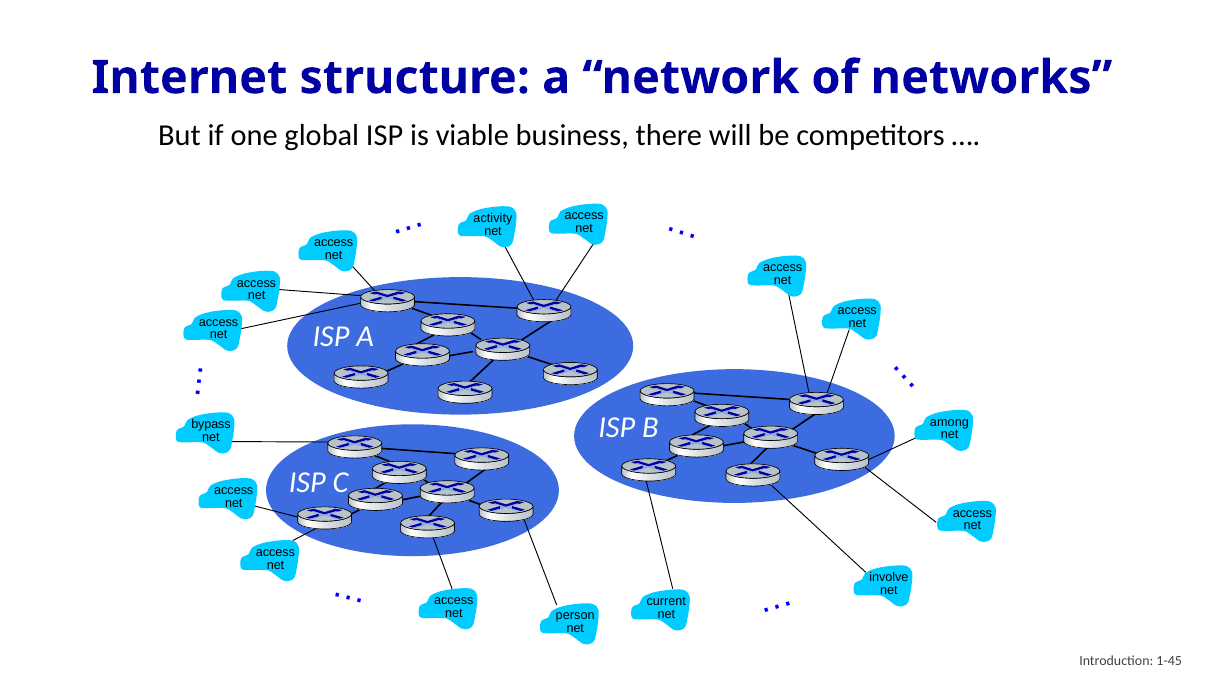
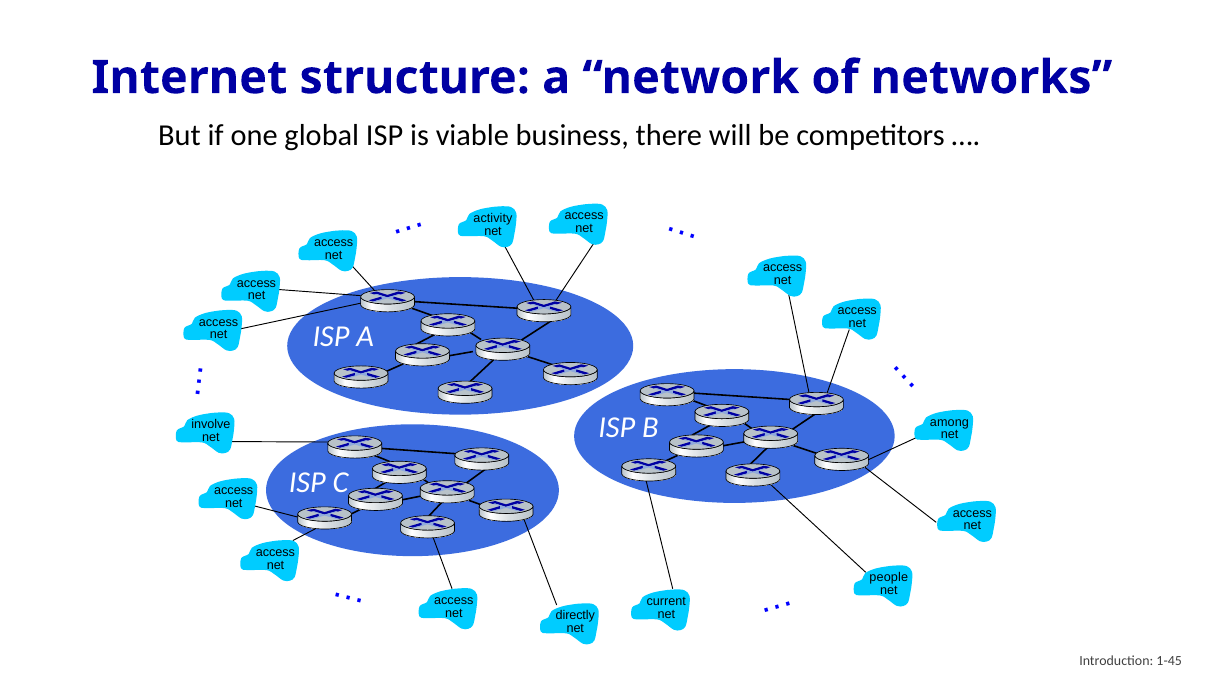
bypass: bypass -> involve
involve: involve -> people
person: person -> directly
